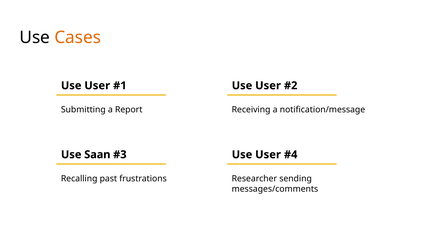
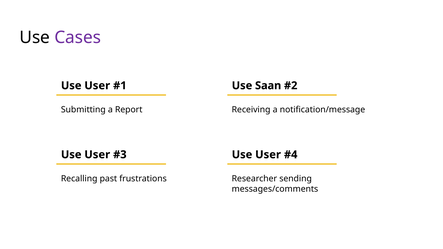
Cases colour: orange -> purple
User at (268, 86): User -> Saan
Saan at (97, 155): Saan -> User
